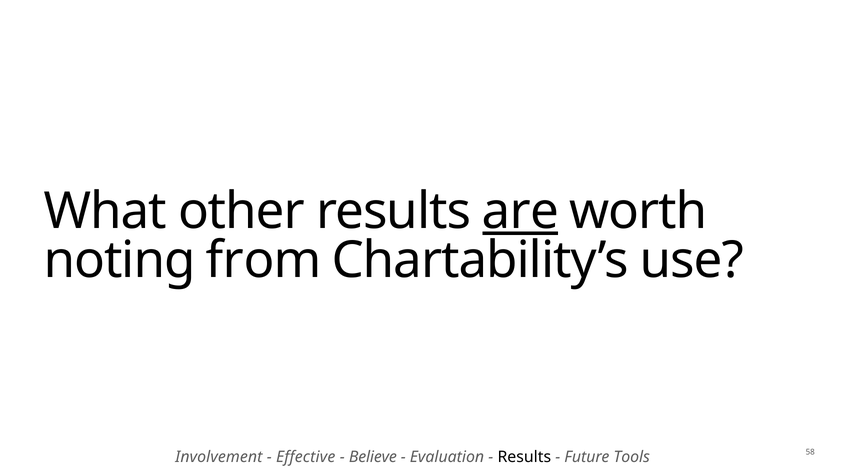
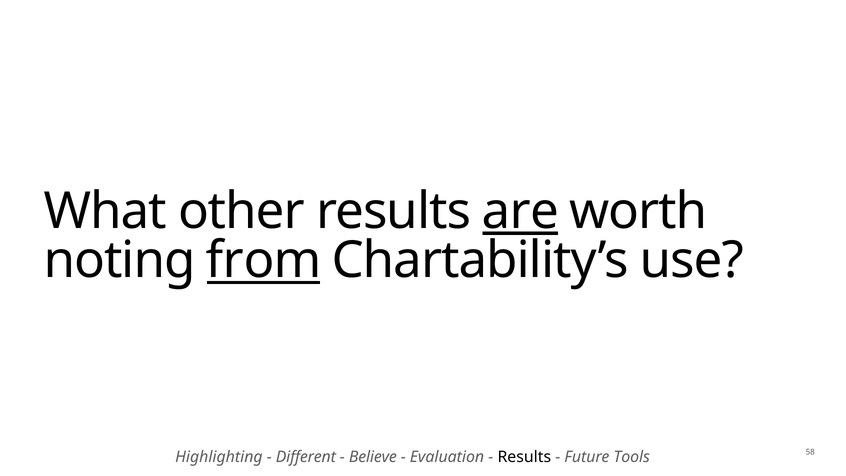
from underline: none -> present
Involvement: Involvement -> Highlighting
Effective: Effective -> Different
